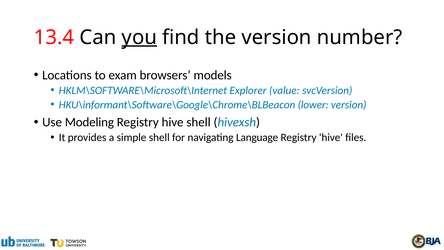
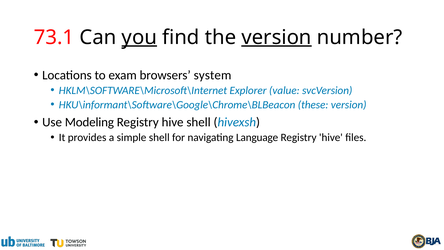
13.4: 13.4 -> 73.1
version at (277, 37) underline: none -> present
models: models -> system
lower: lower -> these
